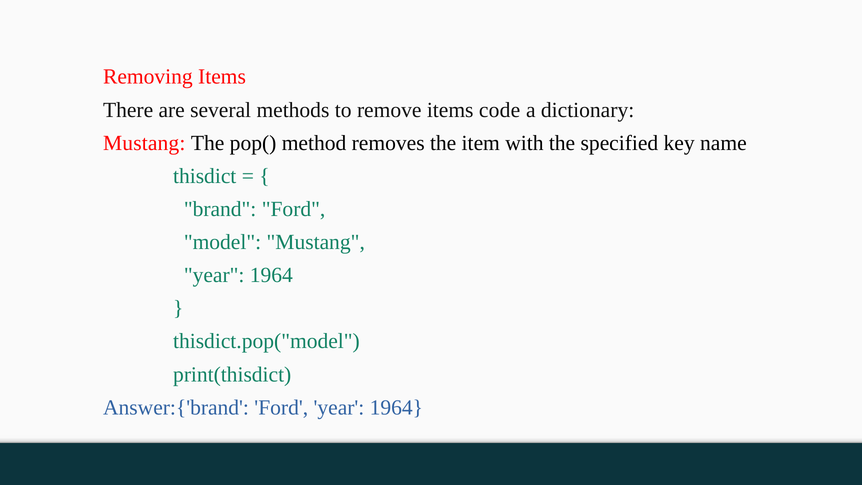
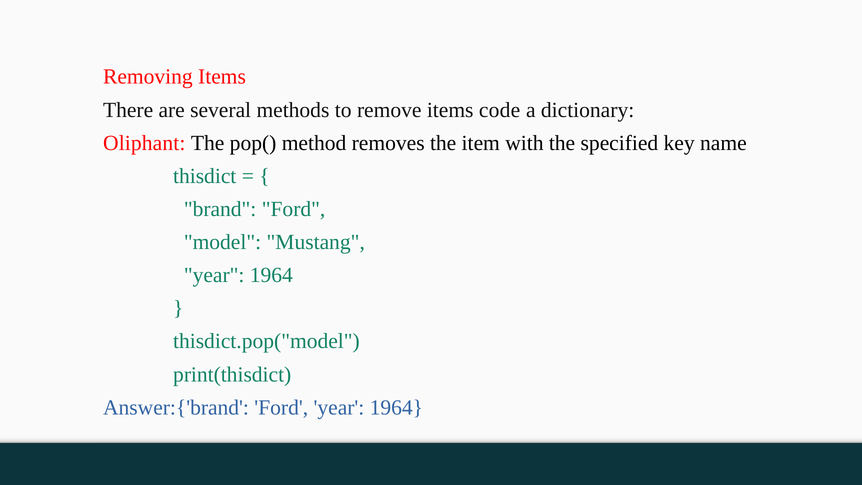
Mustang at (144, 143): Mustang -> Oliphant
